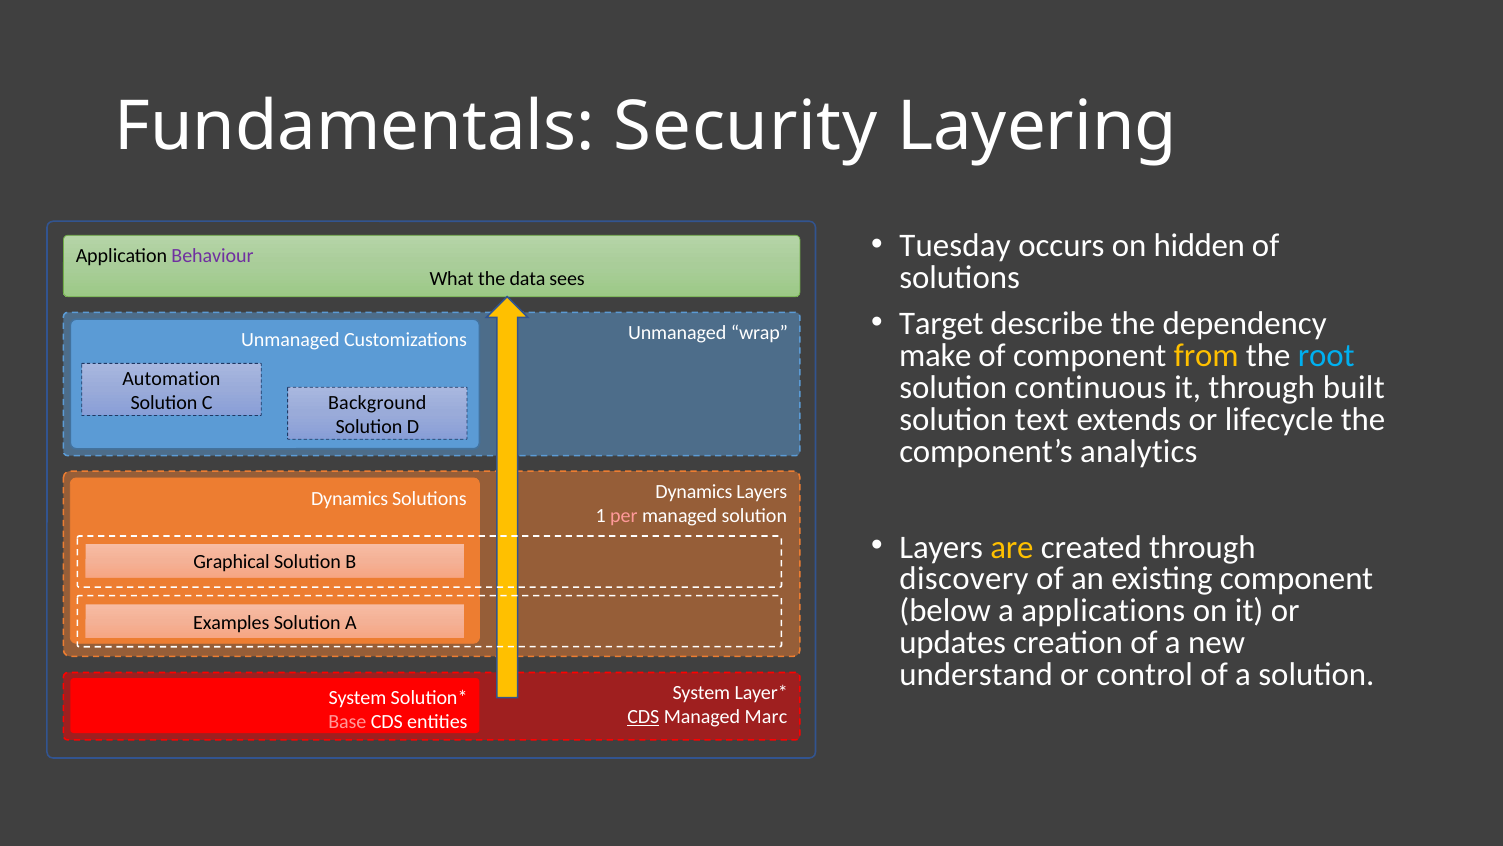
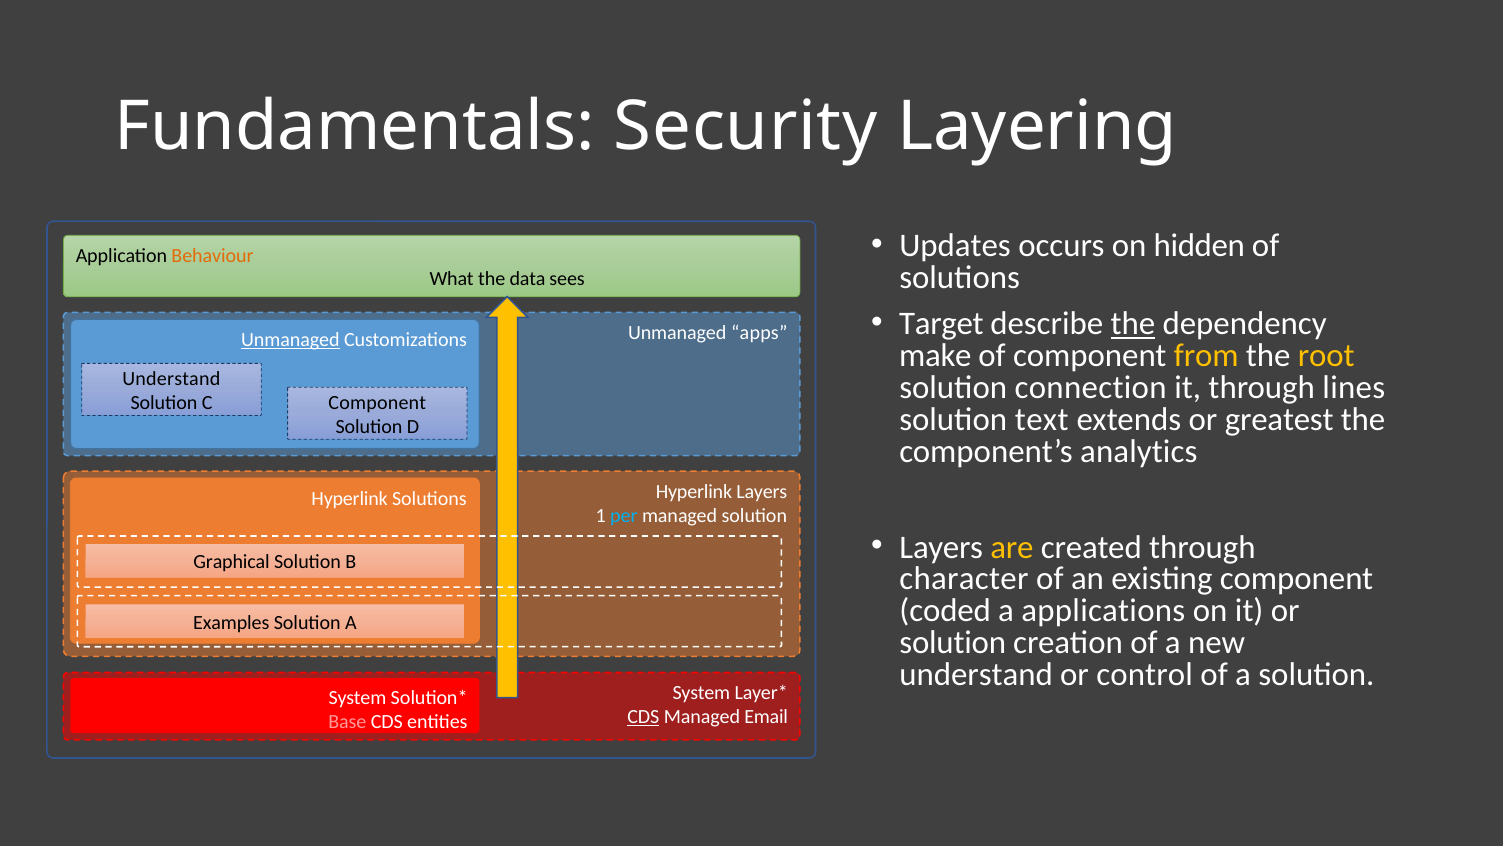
Tuesday: Tuesday -> Updates
Behaviour colour: purple -> orange
the at (1133, 323) underline: none -> present
wrap: wrap -> apps
Unmanaged at (290, 340) underline: none -> present
root colour: light blue -> yellow
Automation at (171, 379): Automation -> Understand
continuous: continuous -> connection
built: built -> lines
C Background: Background -> Component
lifecycle: lifecycle -> greatest
Dynamics at (694, 492): Dynamics -> Hyperlink
Dynamics at (350, 498): Dynamics -> Hyperlink
per colour: pink -> light blue
discovery: discovery -> character
below: below -> coded
updates at (953, 643): updates -> solution
Marc: Marc -> Email
